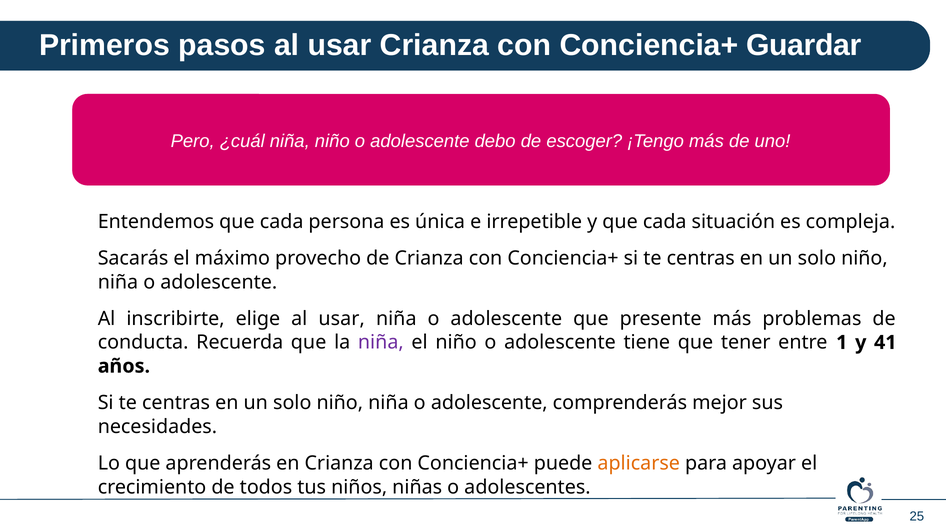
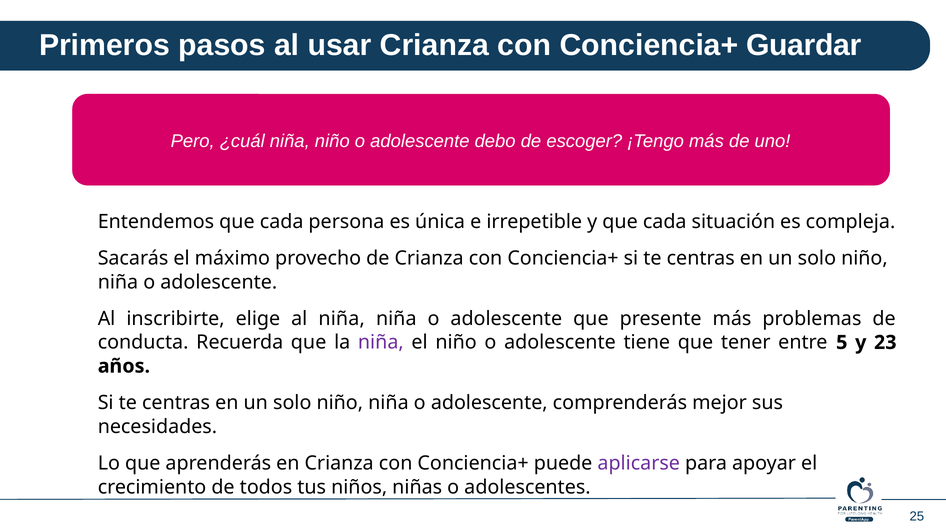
elige al usar: usar -> niña
1: 1 -> 5
41: 41 -> 23
aplicarse colour: orange -> purple
